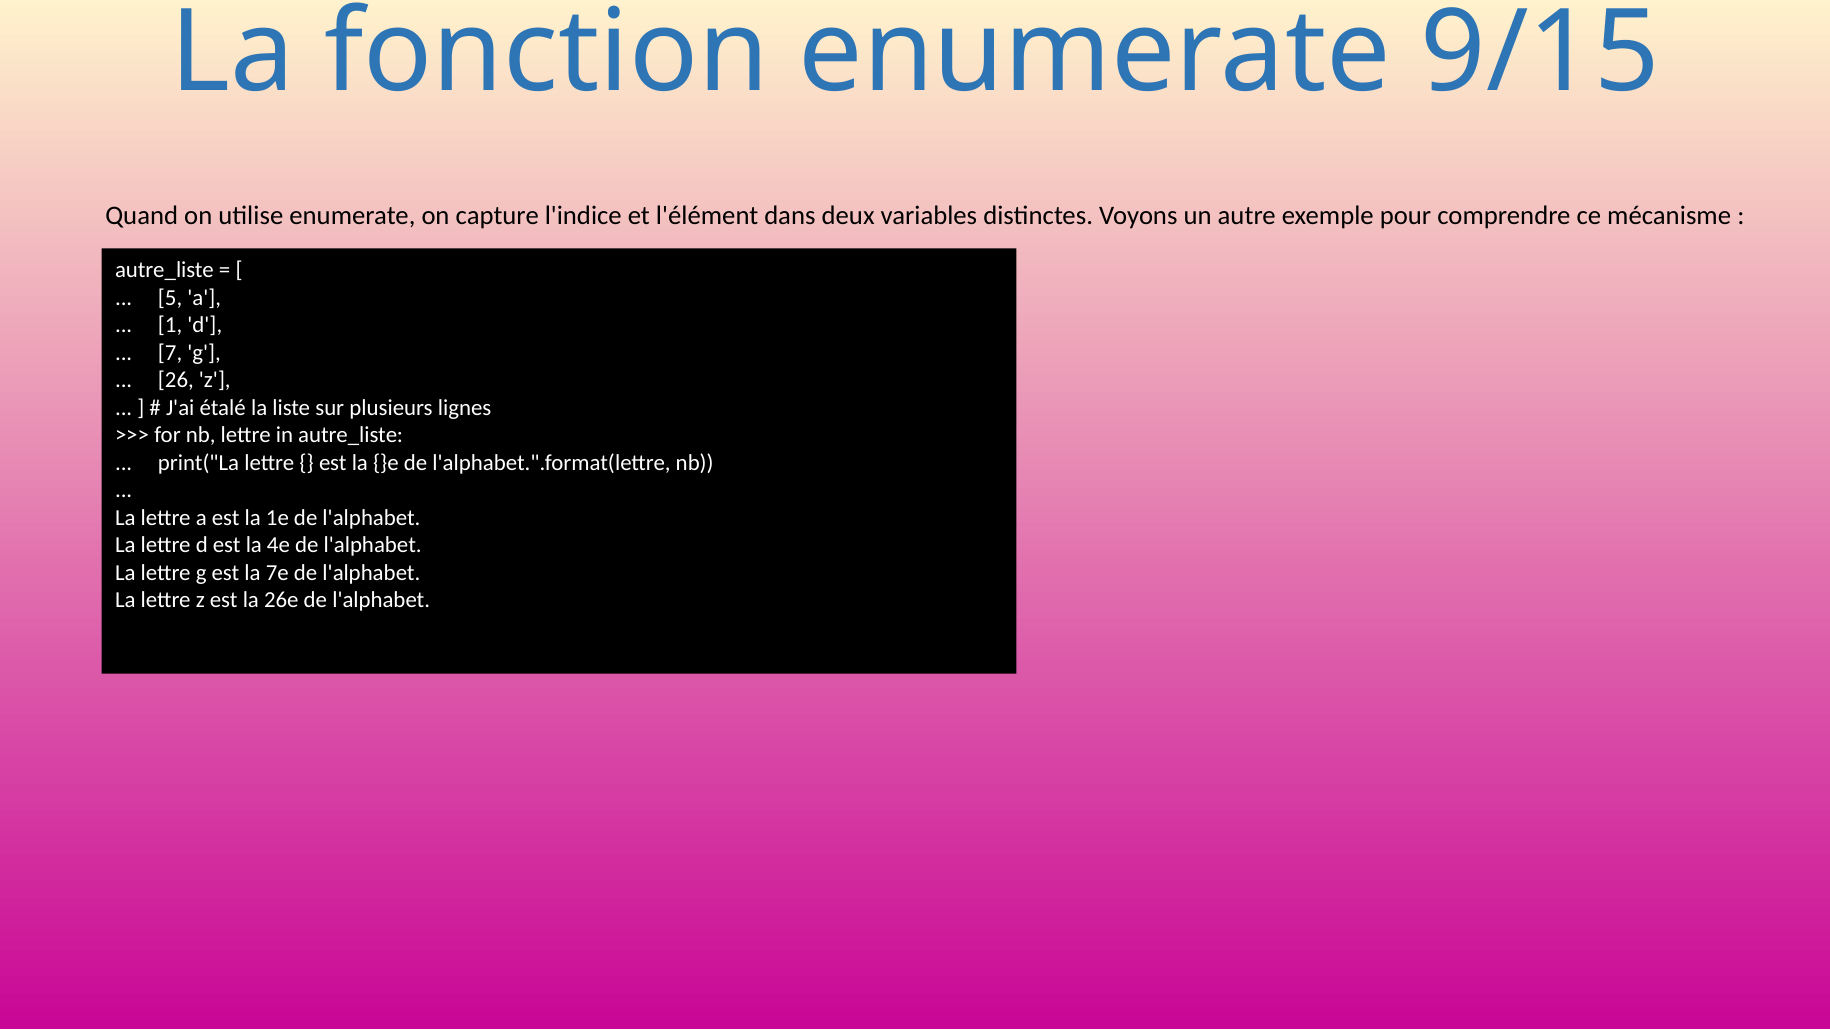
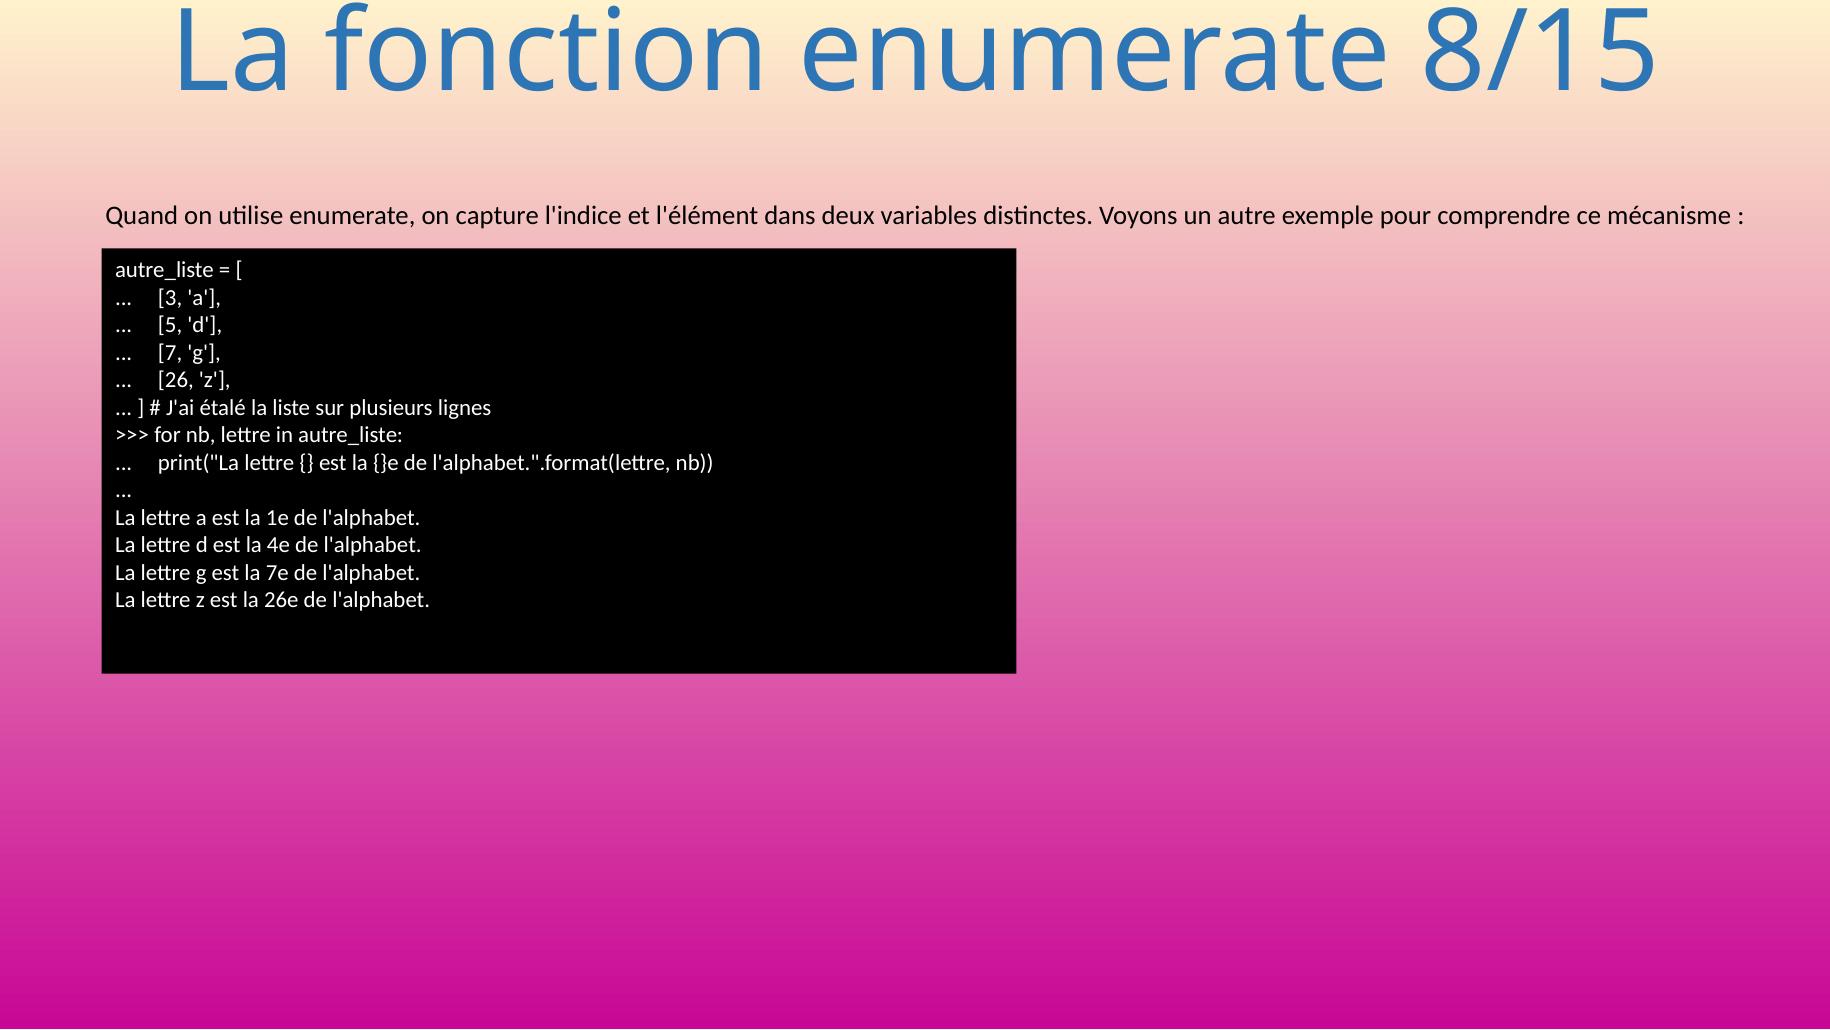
9/15: 9/15 -> 8/15
5: 5 -> 3
1: 1 -> 5
